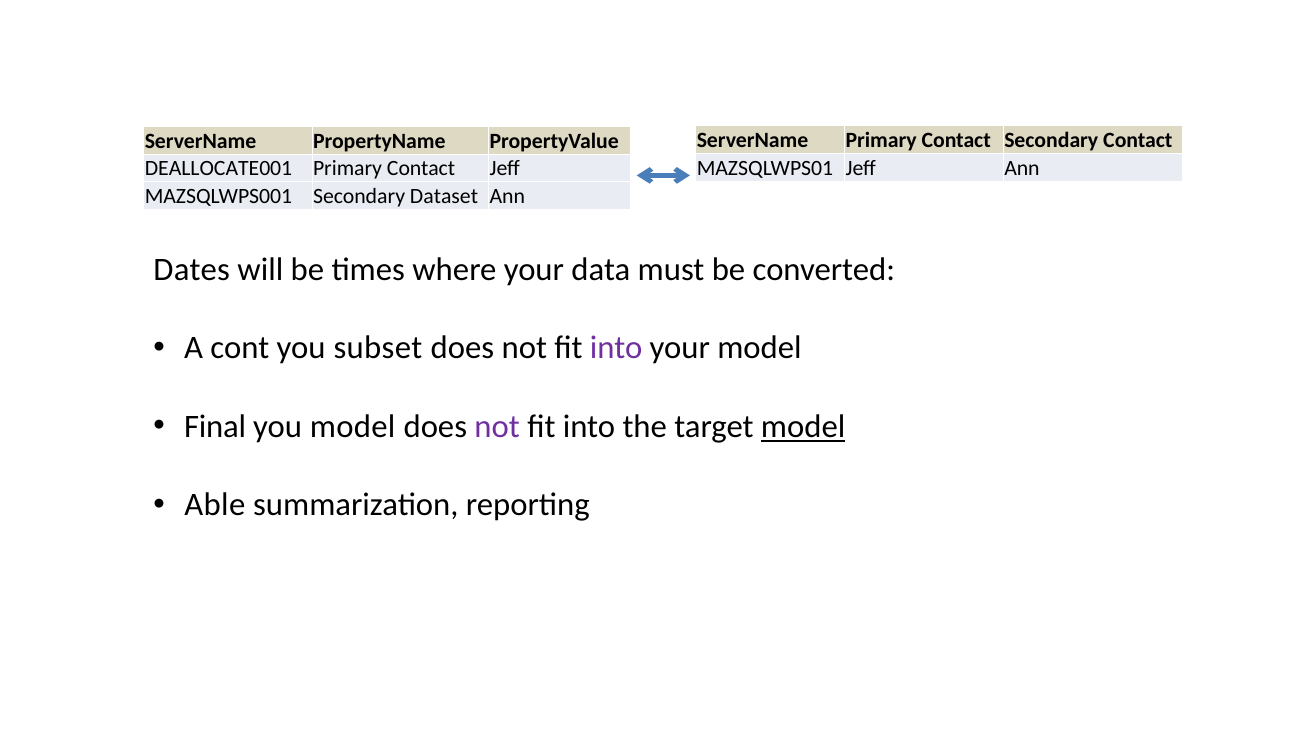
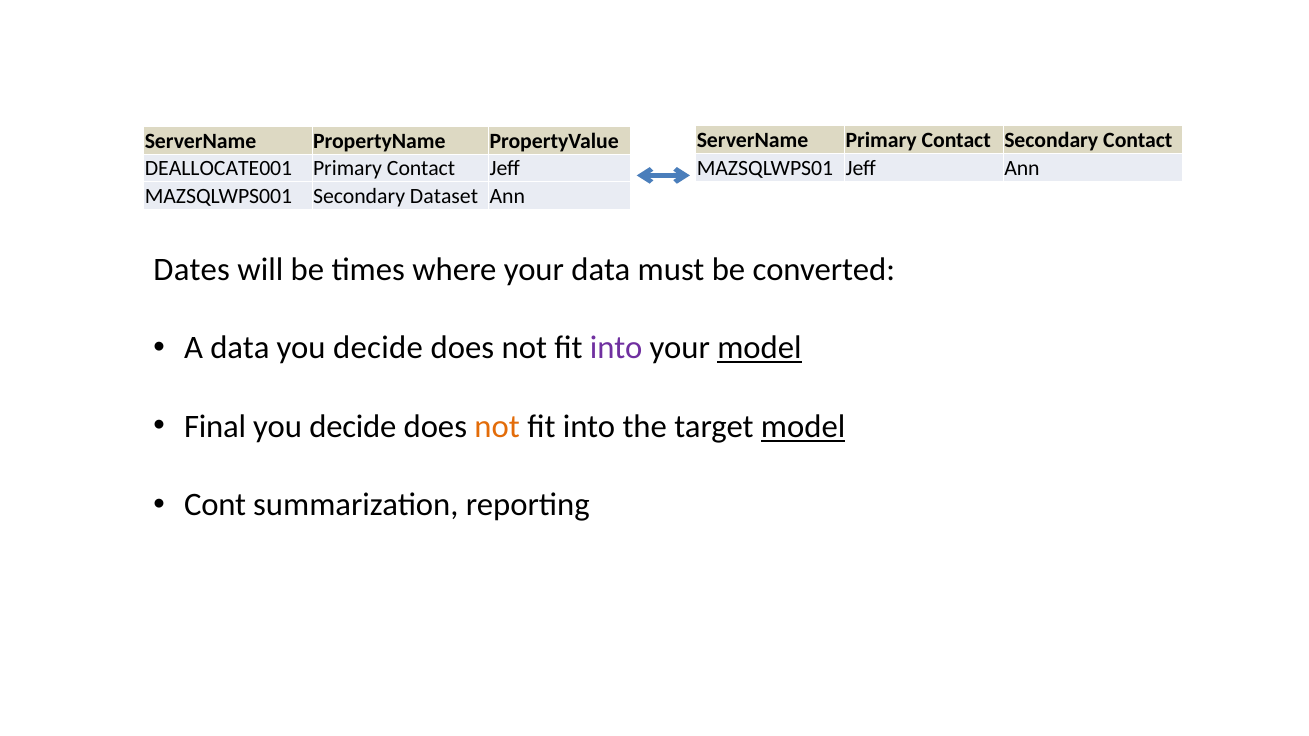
A cont: cont -> data
subset at (378, 348): subset -> decide
model at (760, 348) underline: none -> present
model at (353, 427): model -> decide
not at (497, 427) colour: purple -> orange
Able: Able -> Cont
